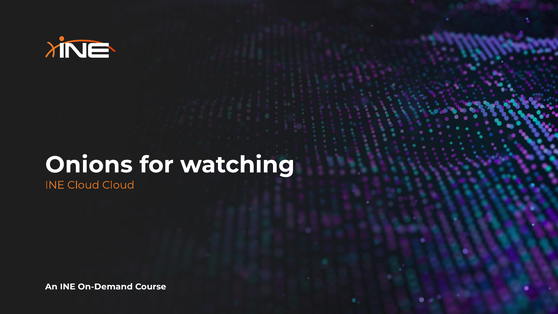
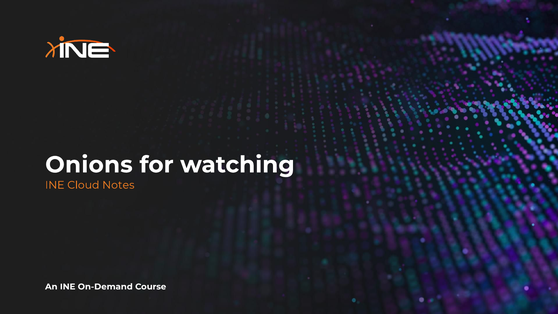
Cloud Cloud: Cloud -> Notes
